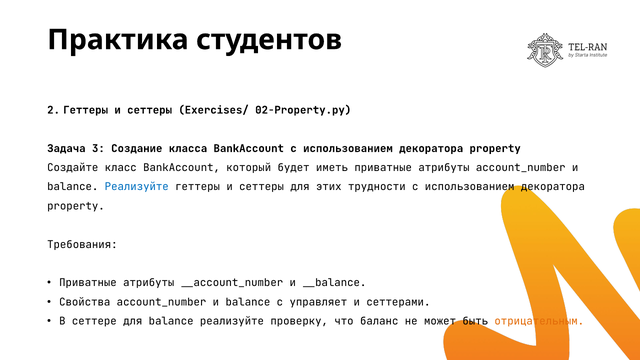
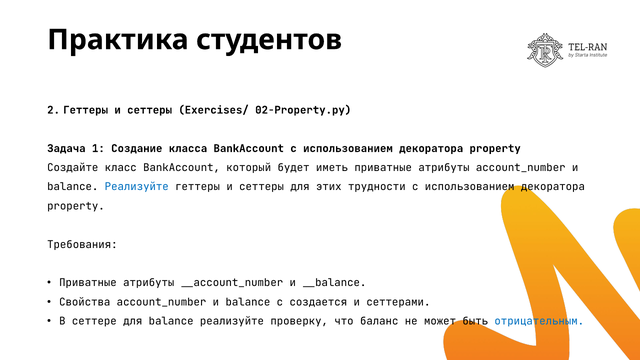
3: 3 -> 1
управляет: управляет -> создается
отрицательным colour: orange -> blue
